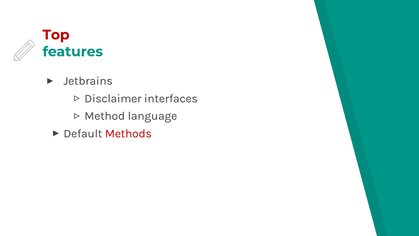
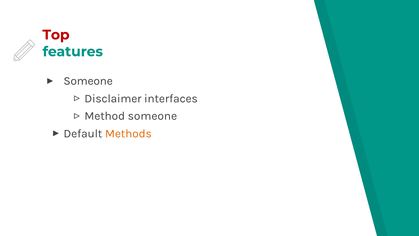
Jetbrains at (88, 81): Jetbrains -> Someone
Method language: language -> someone
Methods colour: red -> orange
